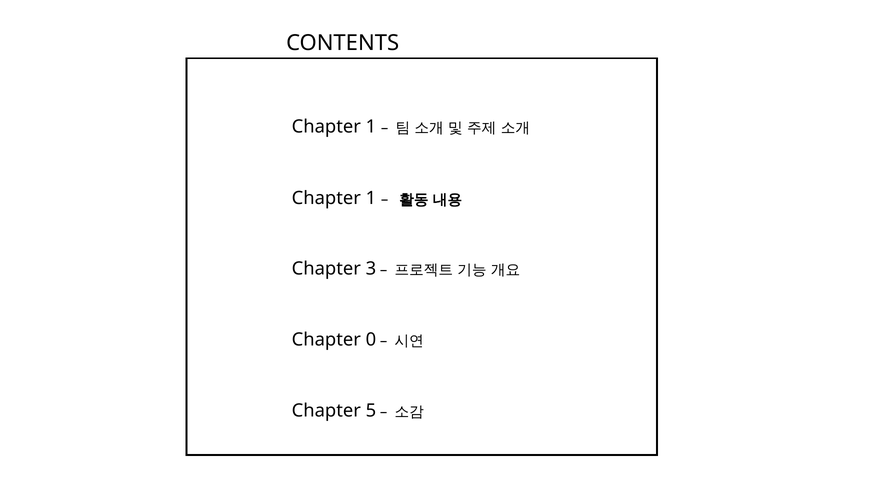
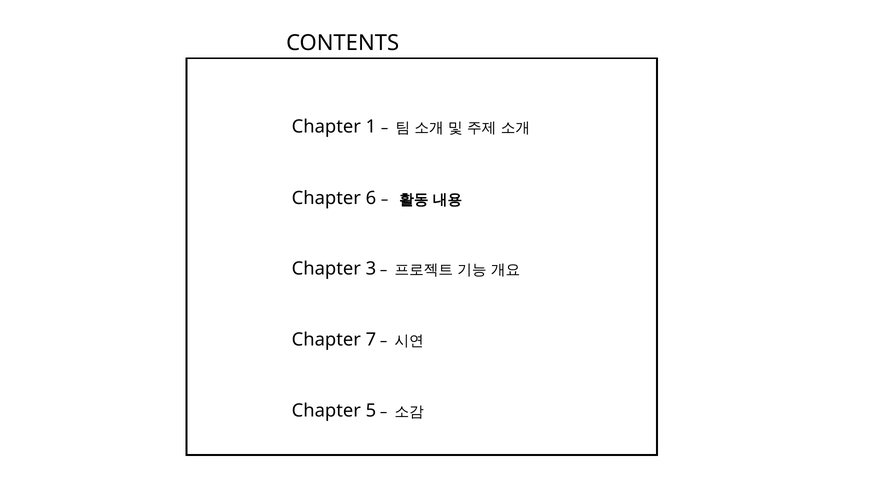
1 at (371, 199): 1 -> 6
0: 0 -> 7
